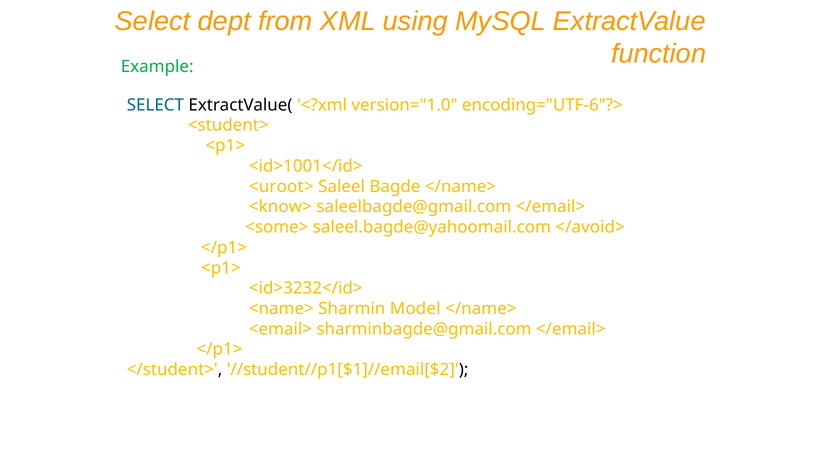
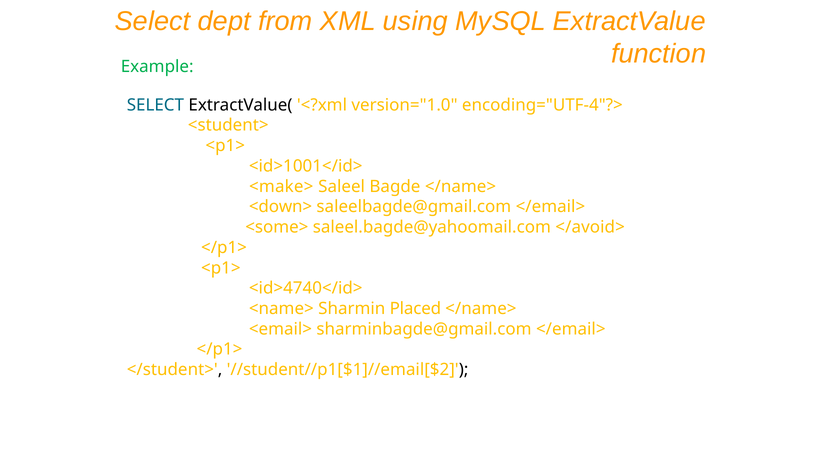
encoding="UTF-6"?>: encoding="UTF-6"?> -> encoding="UTF-4"?>
<uroot>: <uroot> -> <make>
<know>: <know> -> <down>
<id>3232</id>: <id>3232</id> -> <id>4740</id>
Model: Model -> Placed
